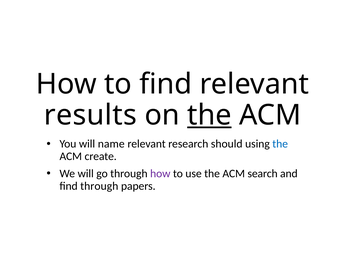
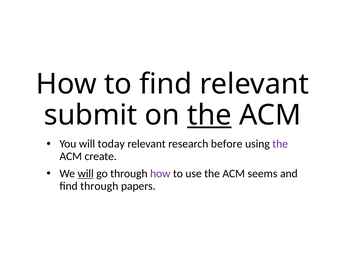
results: results -> submit
name: name -> today
should: should -> before
the at (280, 144) colour: blue -> purple
will at (86, 173) underline: none -> present
search: search -> seems
